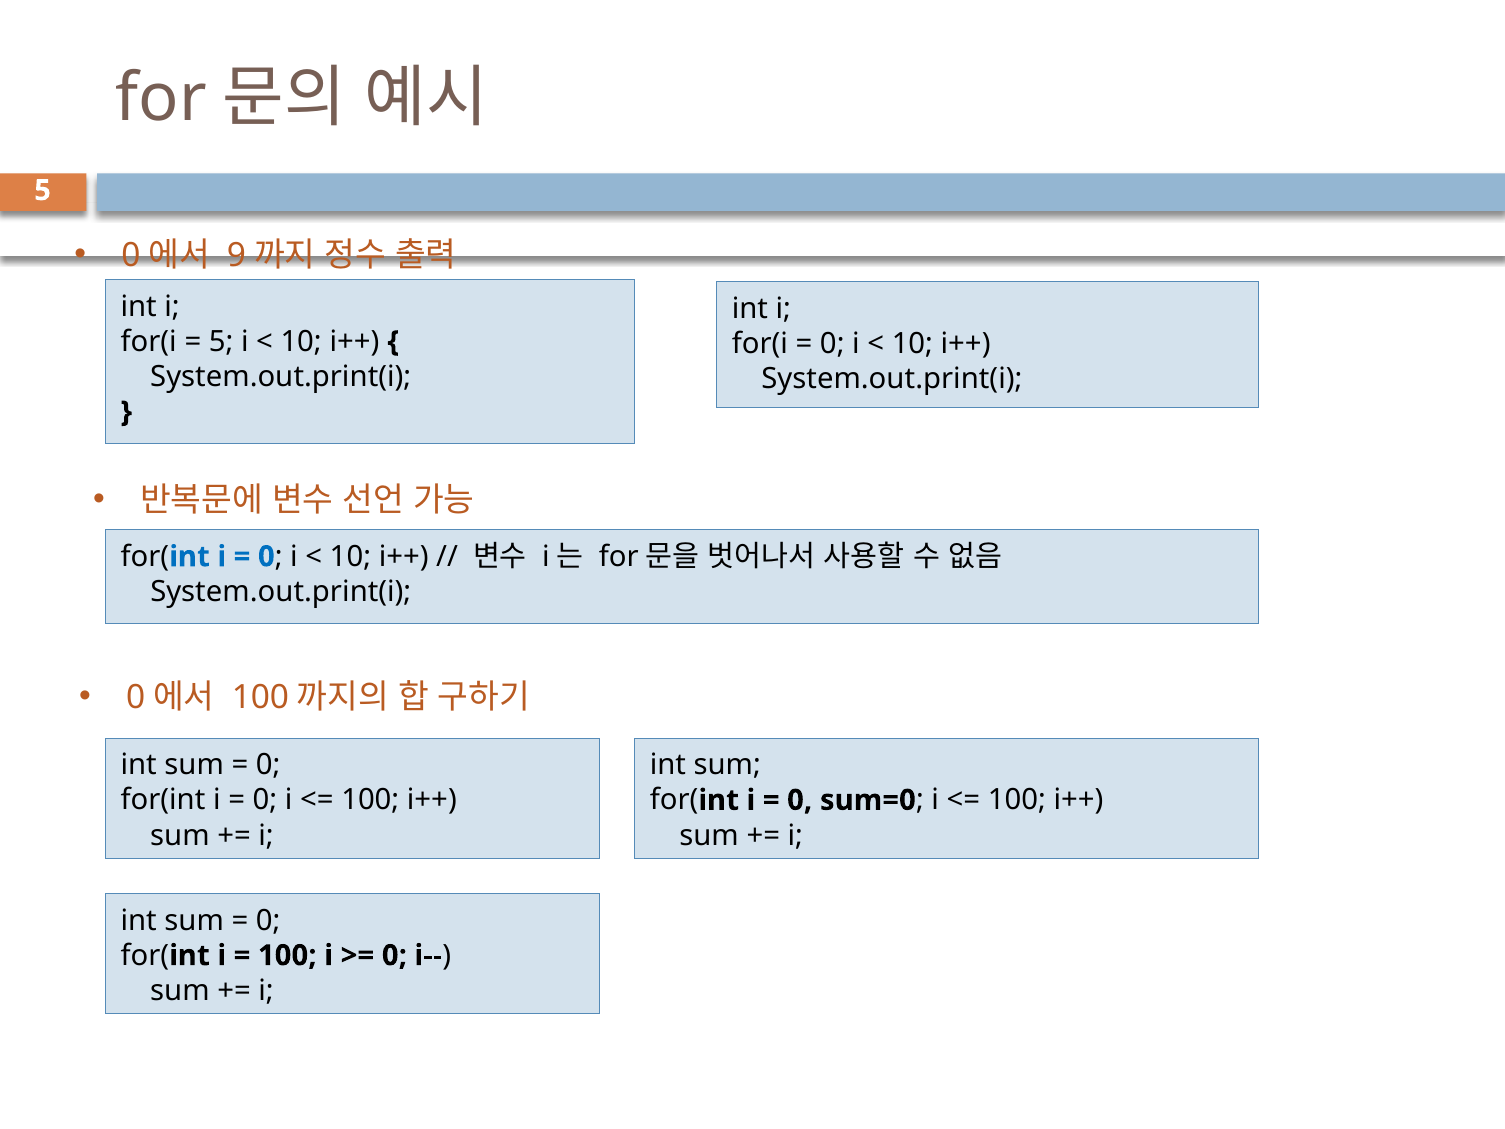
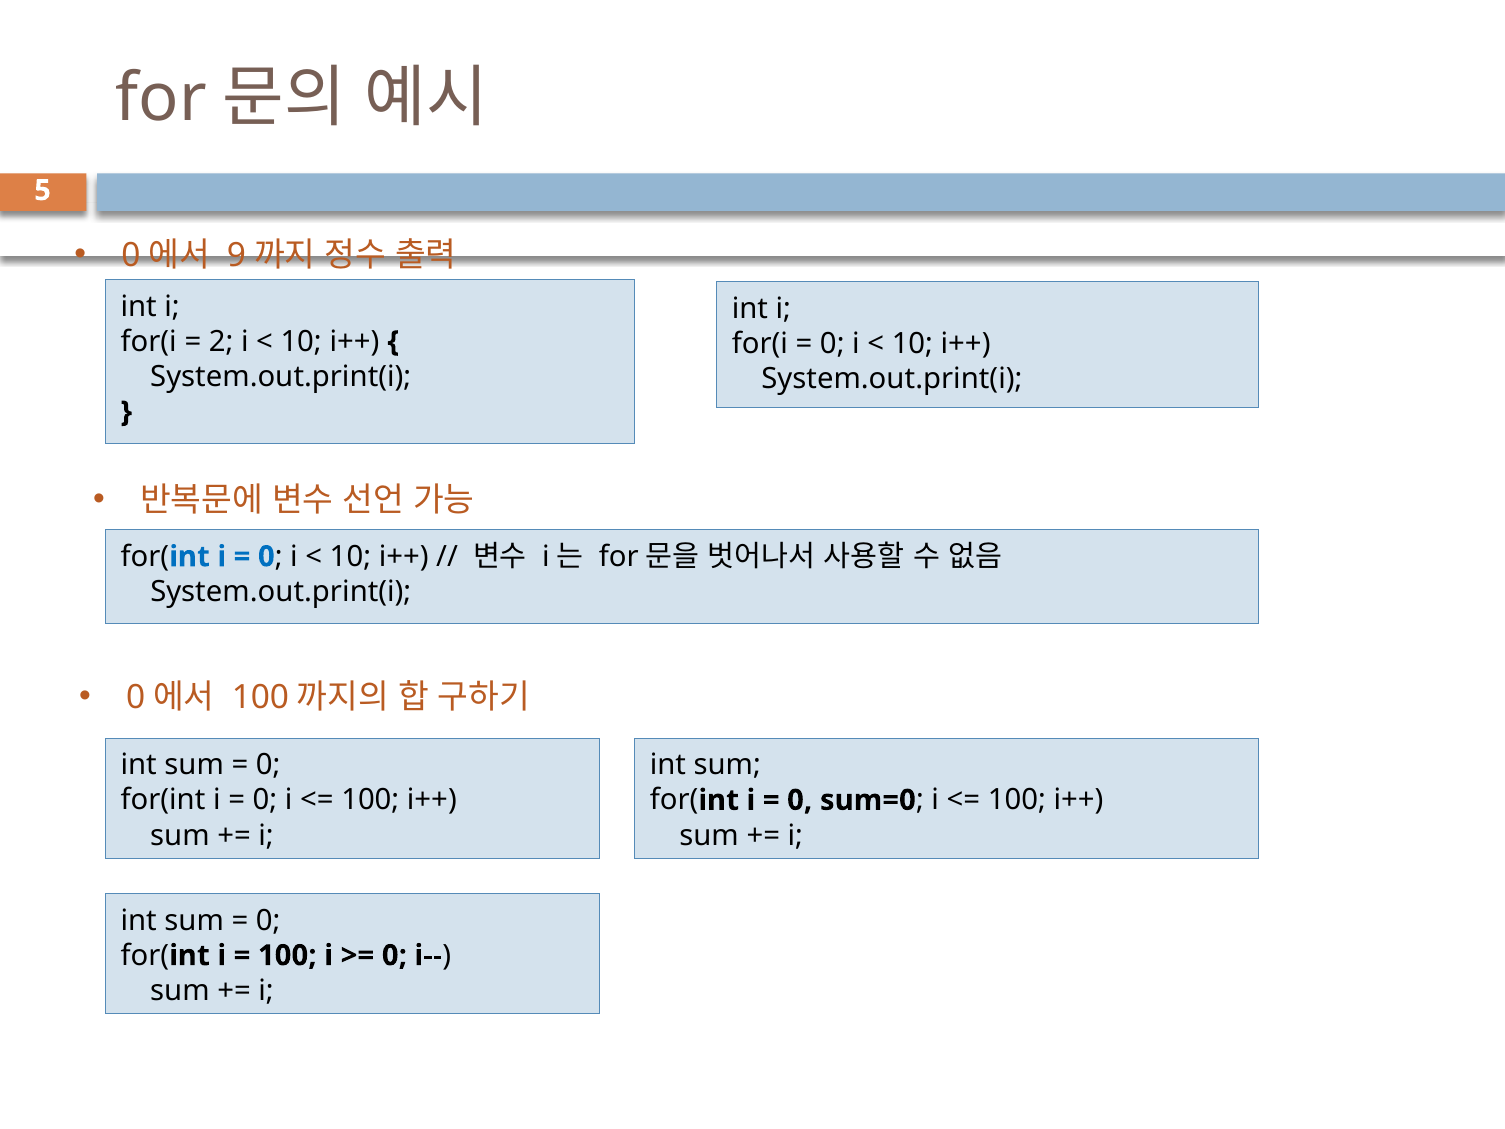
5 at (221, 341): 5 -> 2
